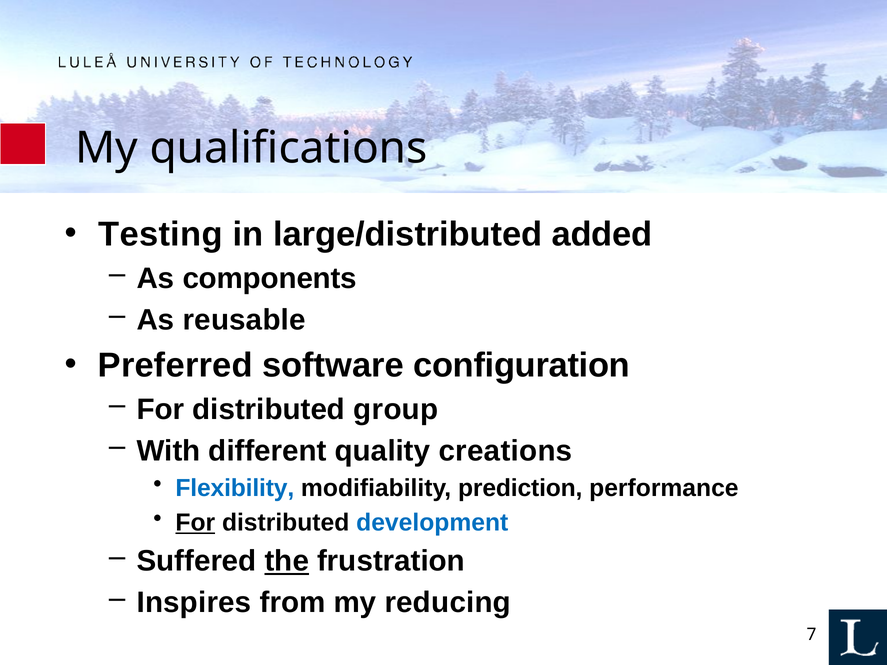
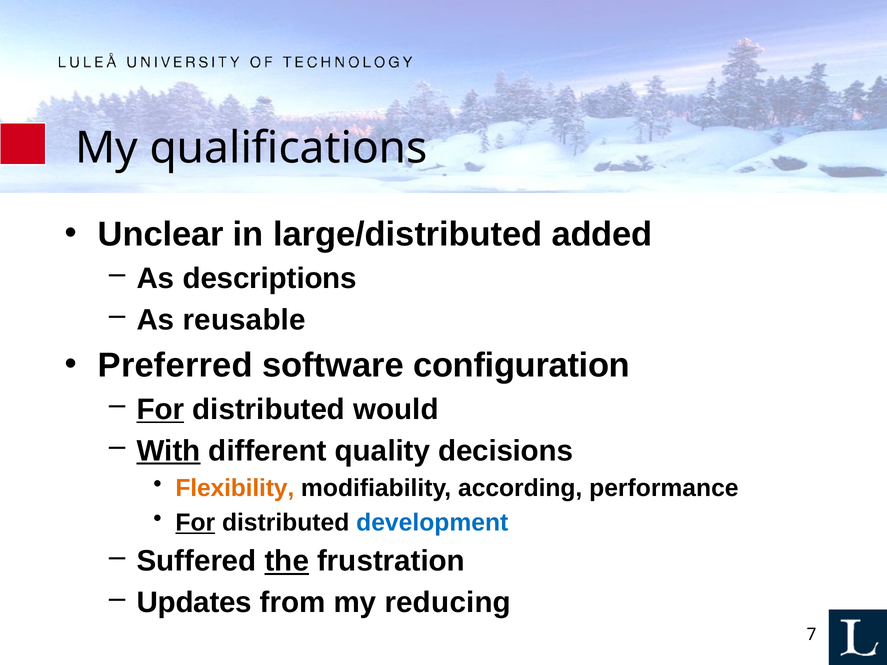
Testing: Testing -> Unclear
components: components -> descriptions
For at (160, 410) underline: none -> present
group: group -> would
With underline: none -> present
creations: creations -> decisions
Flexibility colour: blue -> orange
prediction: prediction -> according
Inspires: Inspires -> Updates
